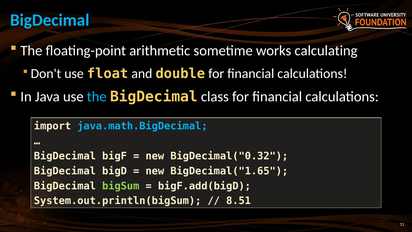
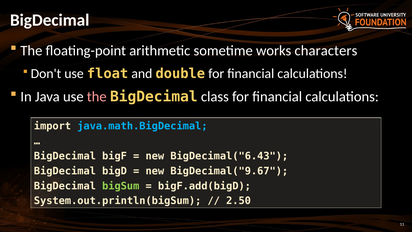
BigDecimal at (50, 20) colour: light blue -> white
calculating: calculating -> characters
the at (97, 97) colour: light blue -> pink
BigDecimal("0.32: BigDecimal("0.32 -> BigDecimal("6.43
BigDecimal("1.65: BigDecimal("1.65 -> BigDecimal("9.67
8.51: 8.51 -> 2.50
